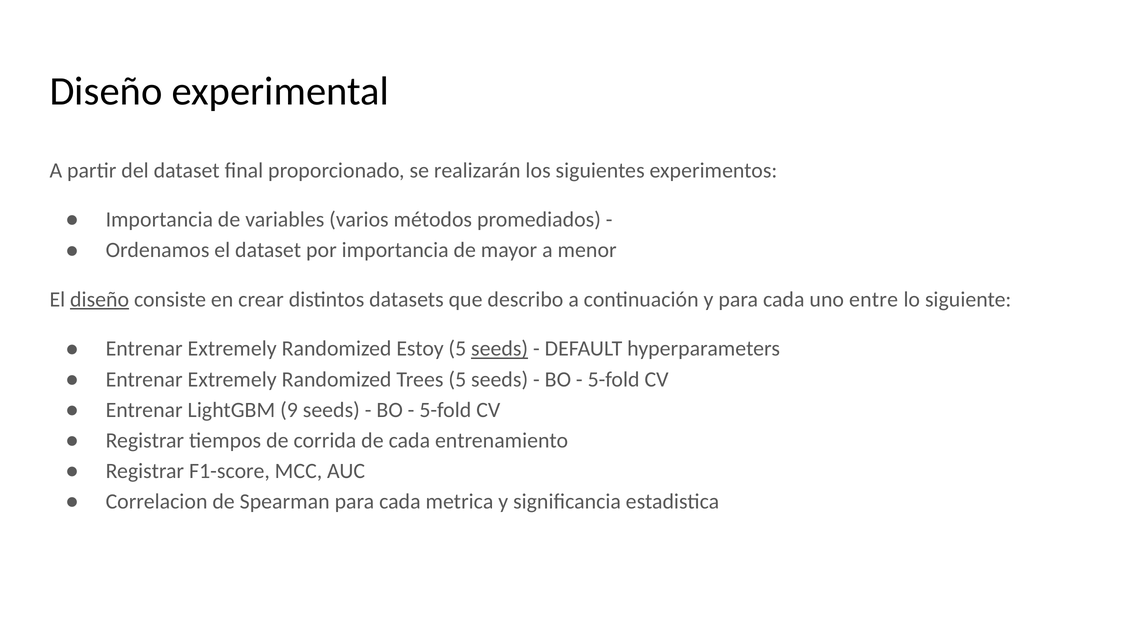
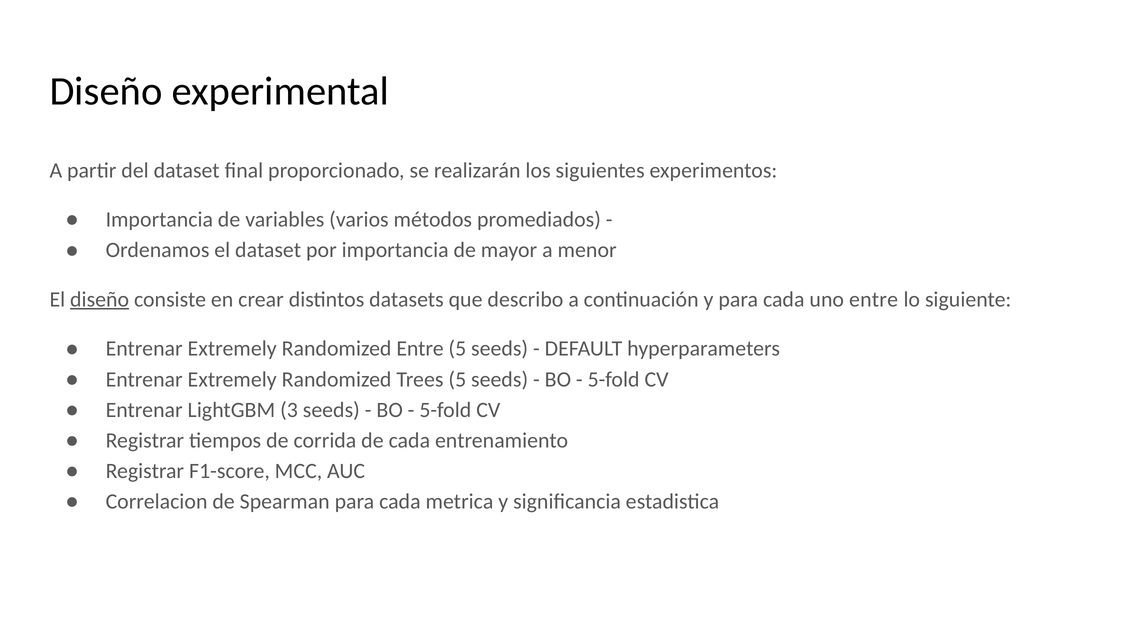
Randomized Estoy: Estoy -> Entre
seeds at (500, 349) underline: present -> none
9: 9 -> 3
